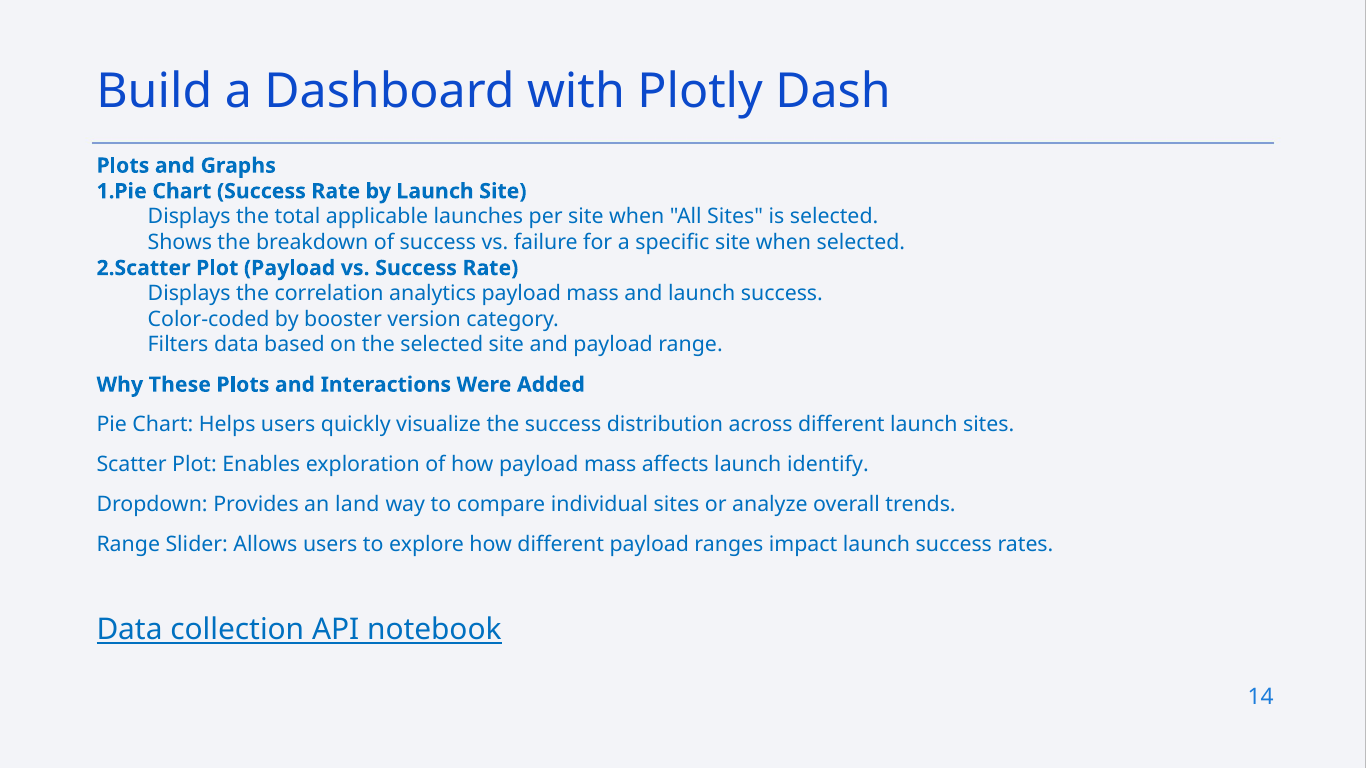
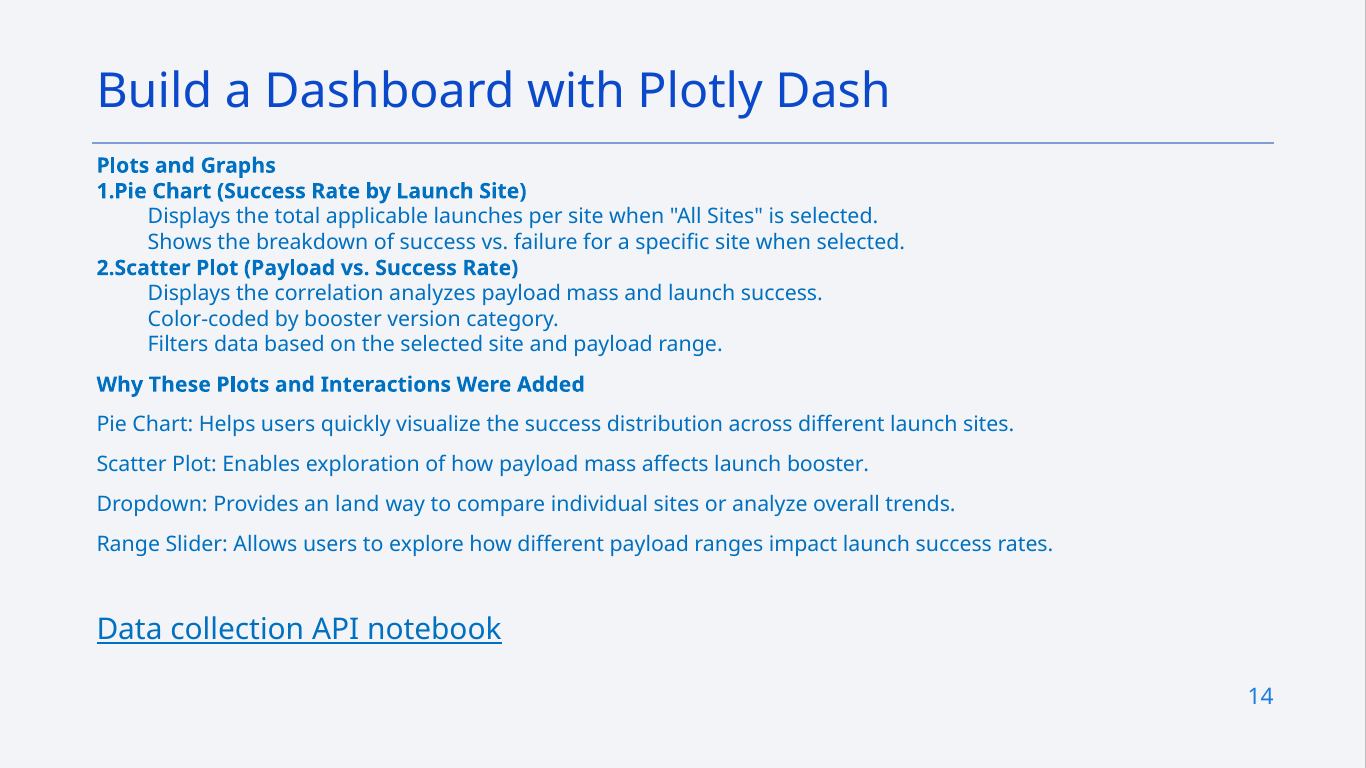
analytics: analytics -> analyzes
launch identify: identify -> booster
